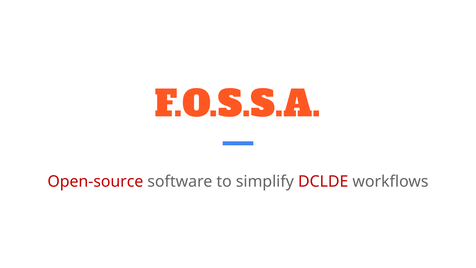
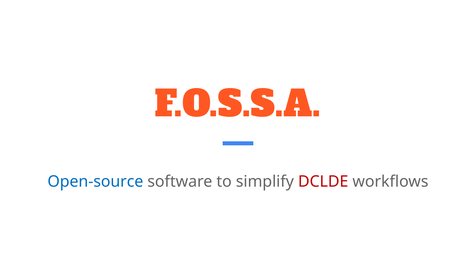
Open-source colour: red -> blue
